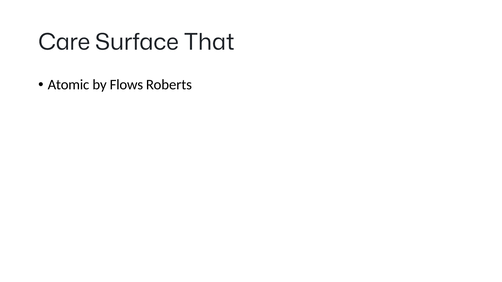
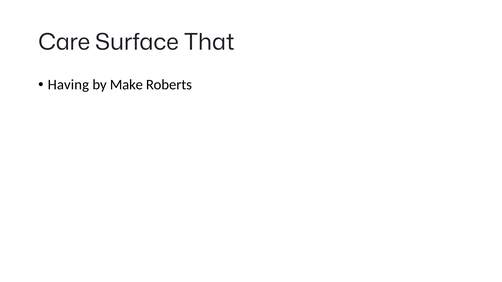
Atomic: Atomic -> Having
Flows: Flows -> Make
